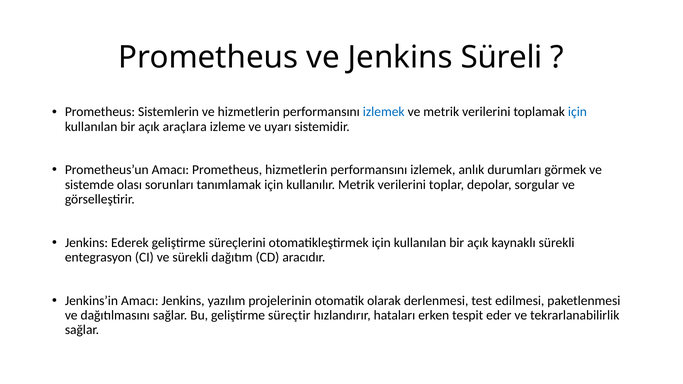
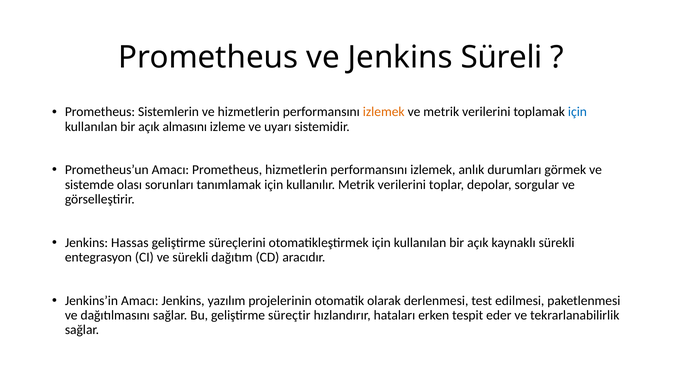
izlemek at (384, 112) colour: blue -> orange
araçlara: araçlara -> almasını
Ederek: Ederek -> Hassas
